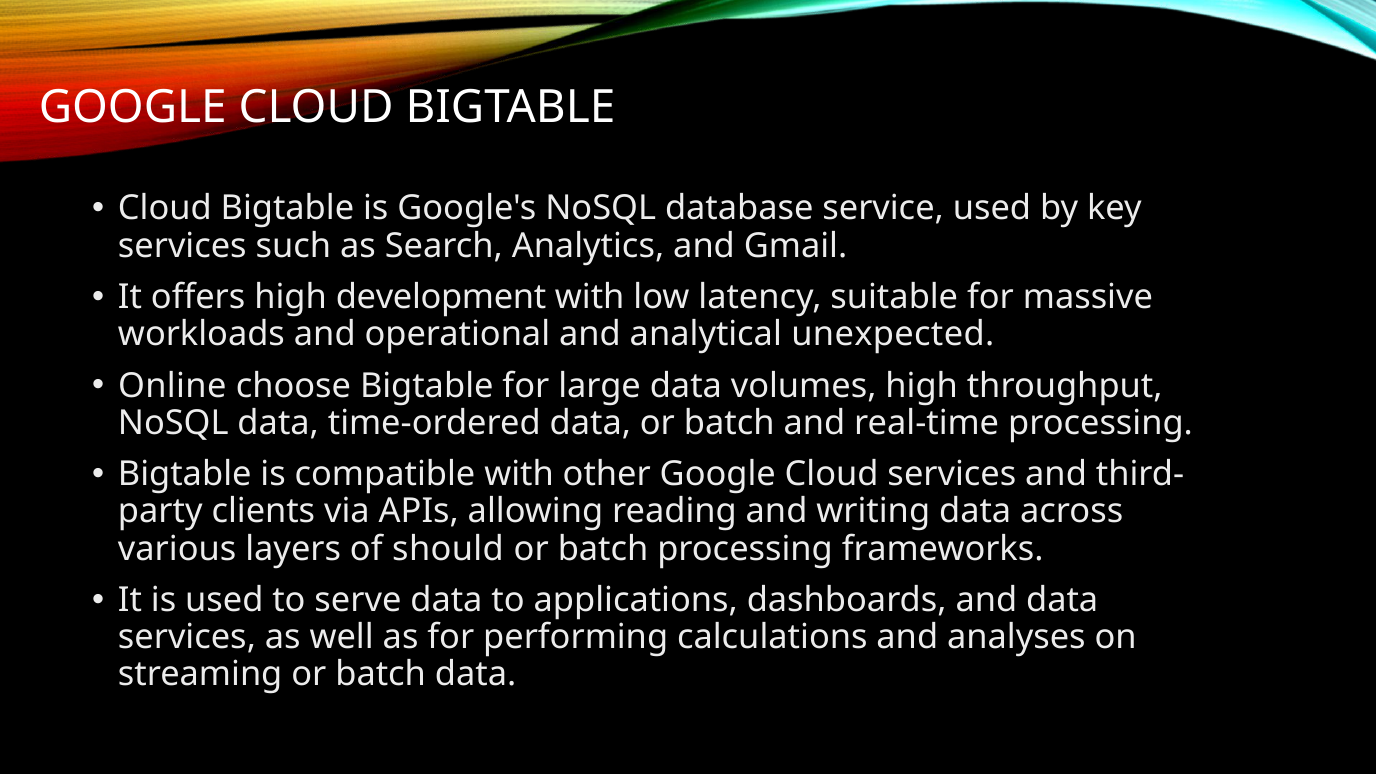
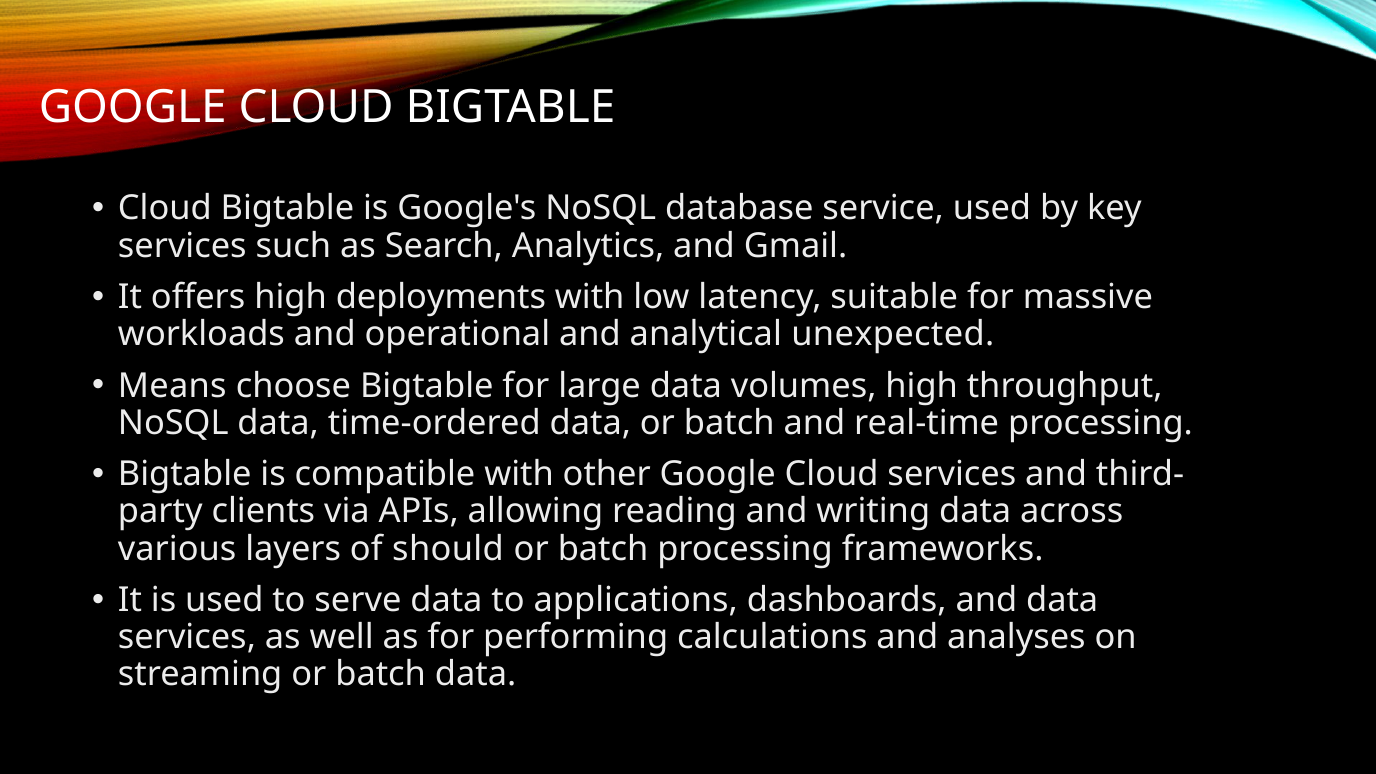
development: development -> deployments
Online: Online -> Means
